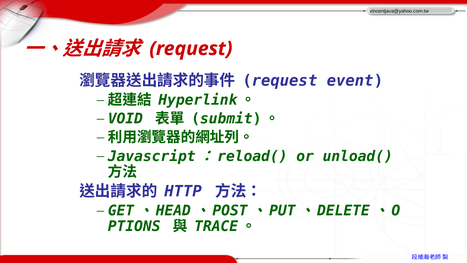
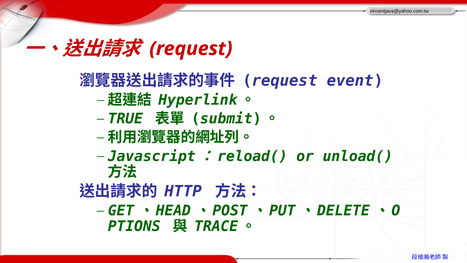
VOID: VOID -> TRUE
